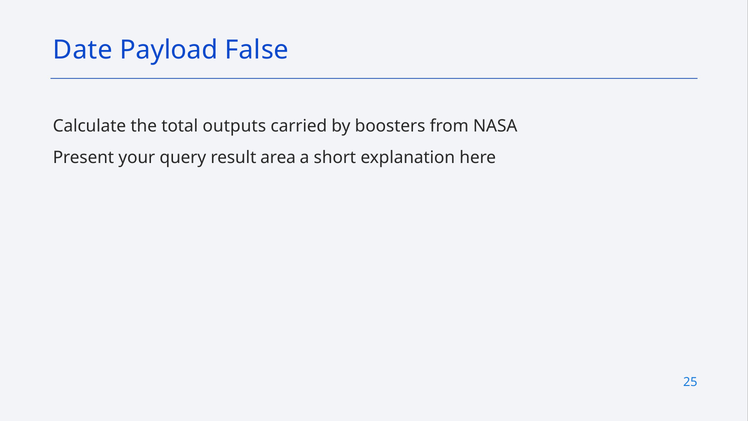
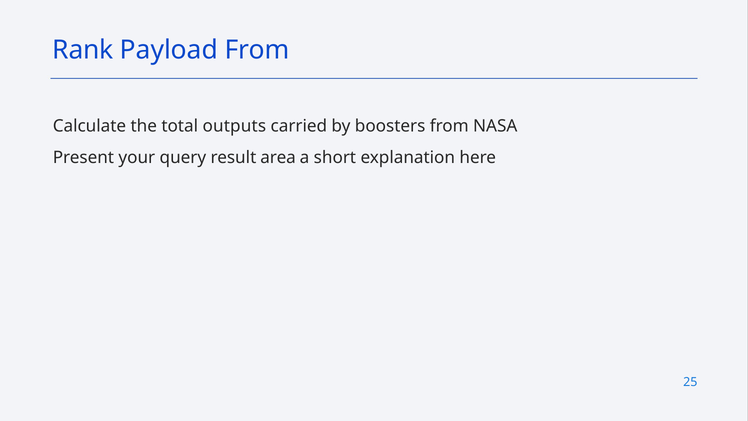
Date: Date -> Rank
Payload False: False -> From
